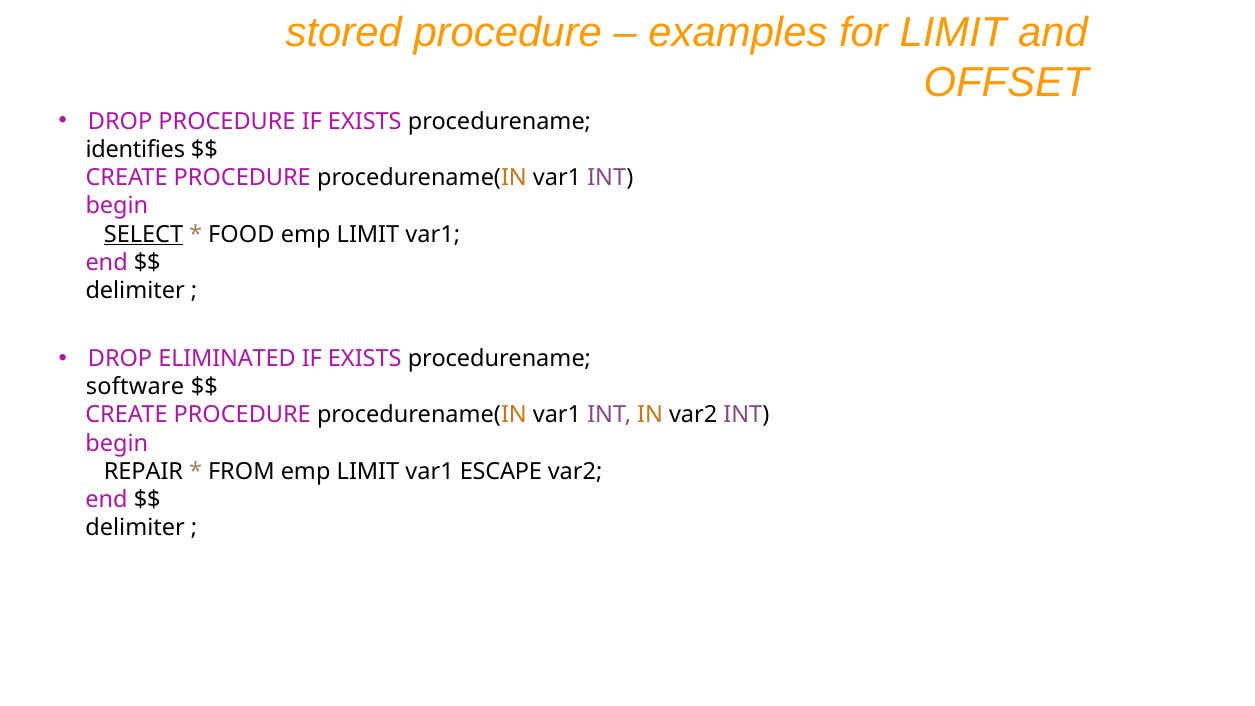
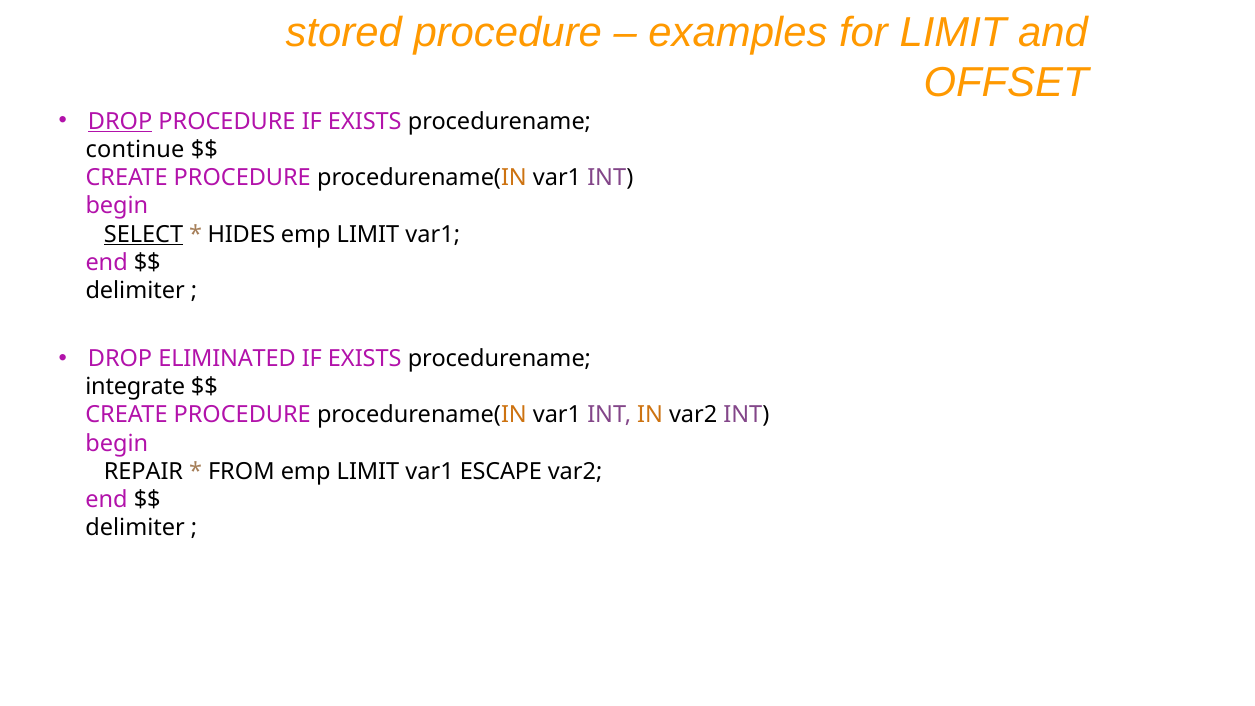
DROP at (120, 121) underline: none -> present
identifies: identifies -> continue
FOOD: FOOD -> HIDES
software: software -> integrate
